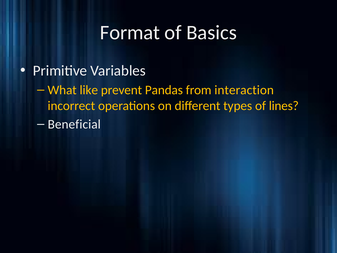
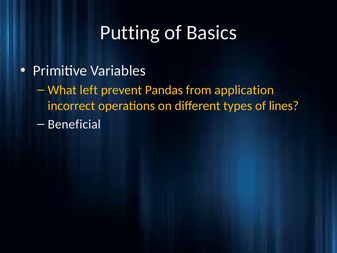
Format: Format -> Putting
like: like -> left
interaction: interaction -> application
